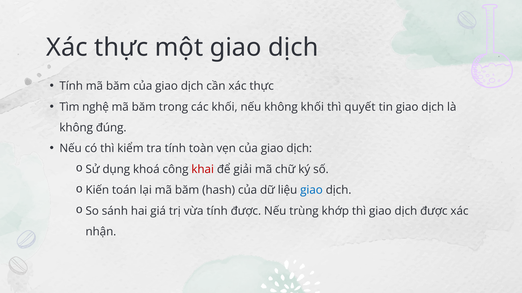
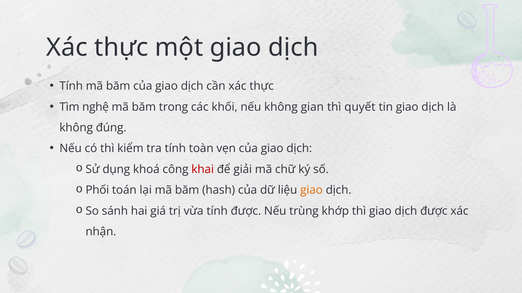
không khối: khối -> gian
Kiến: Kiến -> Phối
giao at (311, 191) colour: blue -> orange
